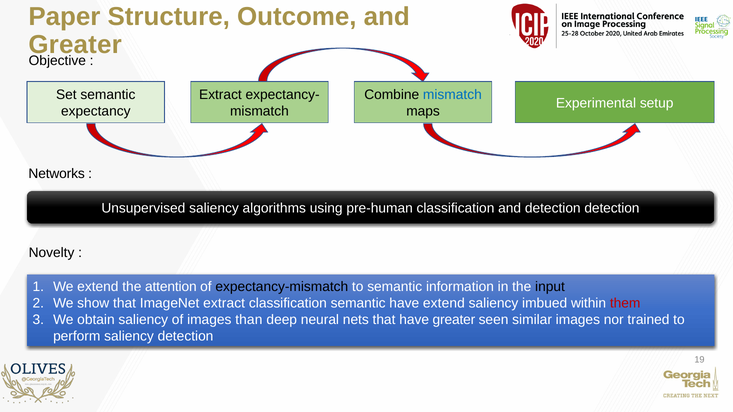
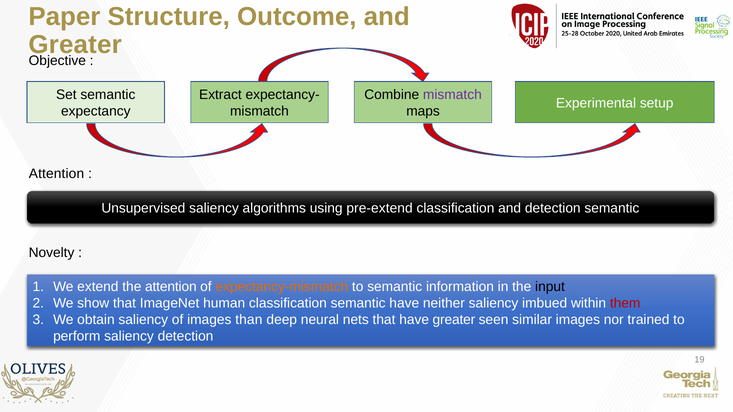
mismatch at (452, 95) colour: blue -> purple
Networks at (57, 174): Networks -> Attention
pre-human: pre-human -> pre-extend
detection detection: detection -> semantic
expectancy-mismatch colour: black -> orange
ImageNet extract: extract -> human
have extend: extend -> neither
